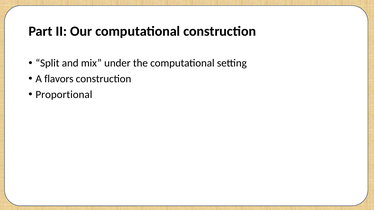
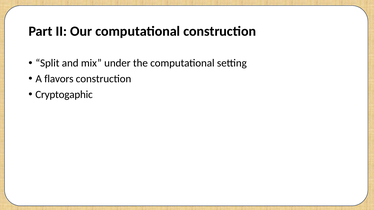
Proportional: Proportional -> Cryptogaphic
